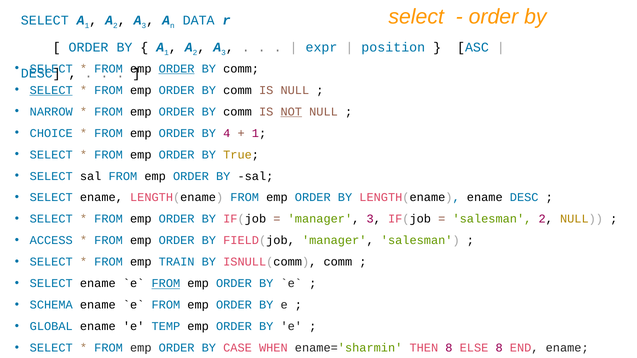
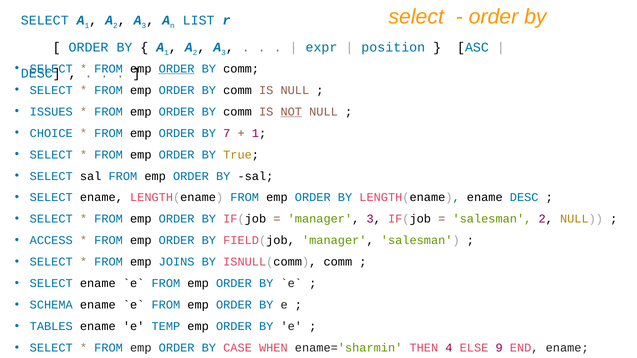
DATA: DATA -> LIST
SELECT at (51, 90) underline: present -> none
NARROW: NARROW -> ISSUES
4: 4 -> 7
TRAIN: TRAIN -> JOINS
FROM at (166, 284) underline: present -> none
GLOBAL: GLOBAL -> TABLES
THEN 8: 8 -> 4
ELSE 8: 8 -> 9
